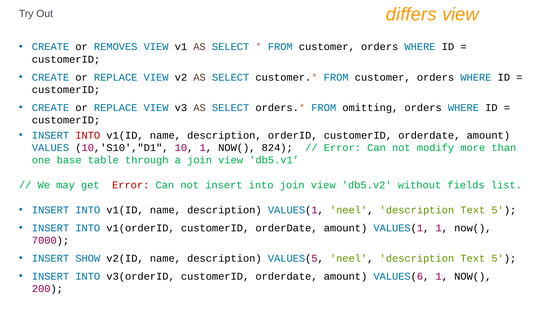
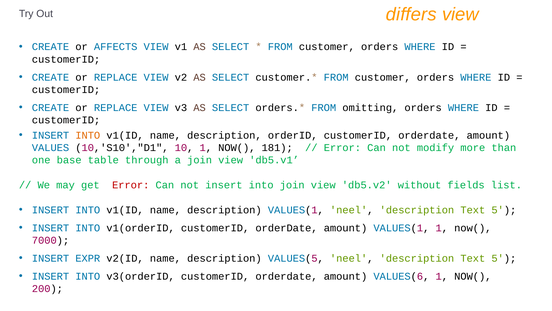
REMOVES: REMOVES -> AFFECTS
INTO at (88, 135) colour: red -> orange
824: 824 -> 181
SHOW: SHOW -> EXPR
